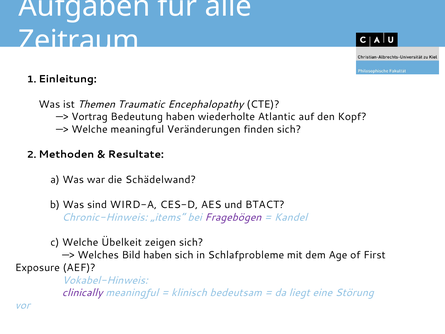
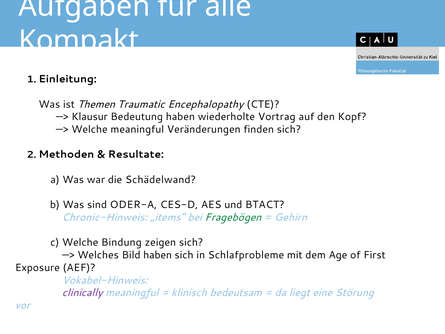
Zeitraum: Zeitraum -> Kompakt
Vortrag: Vortrag -> Klausur
Atlantic: Atlantic -> Vortrag
WIRD-A: WIRD-A -> ODER-A
Fragebögen colour: purple -> green
Kandel: Kandel -> Gehirn
Übelkeit: Übelkeit -> Bindung
